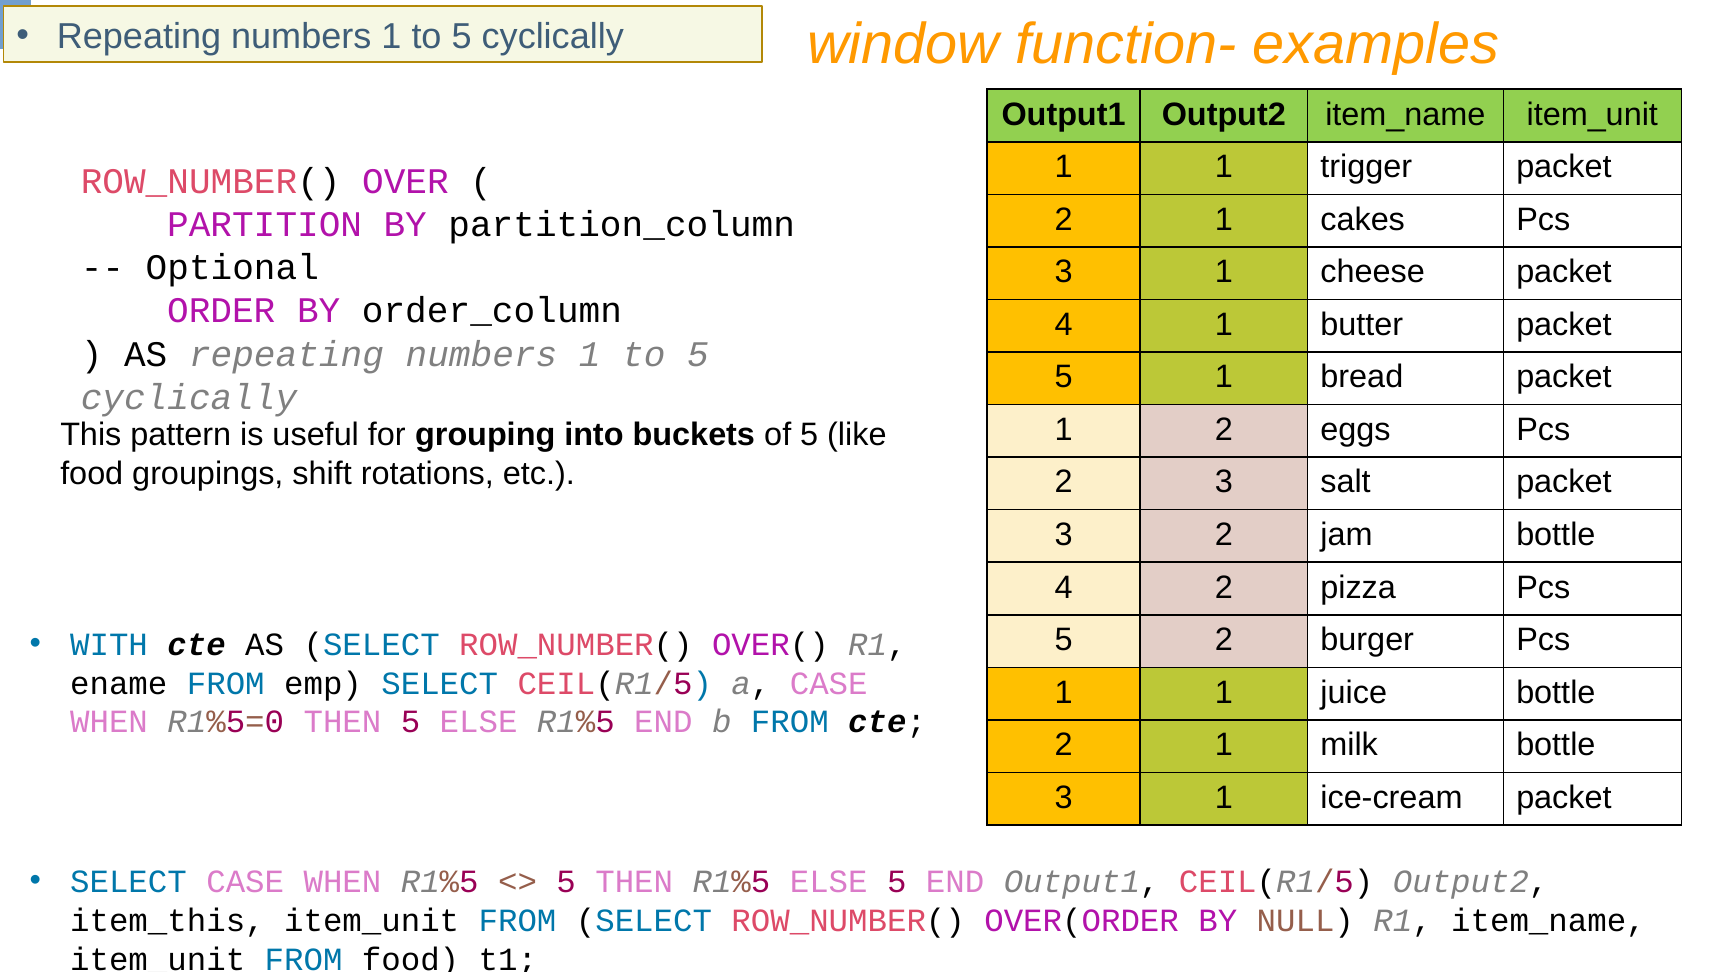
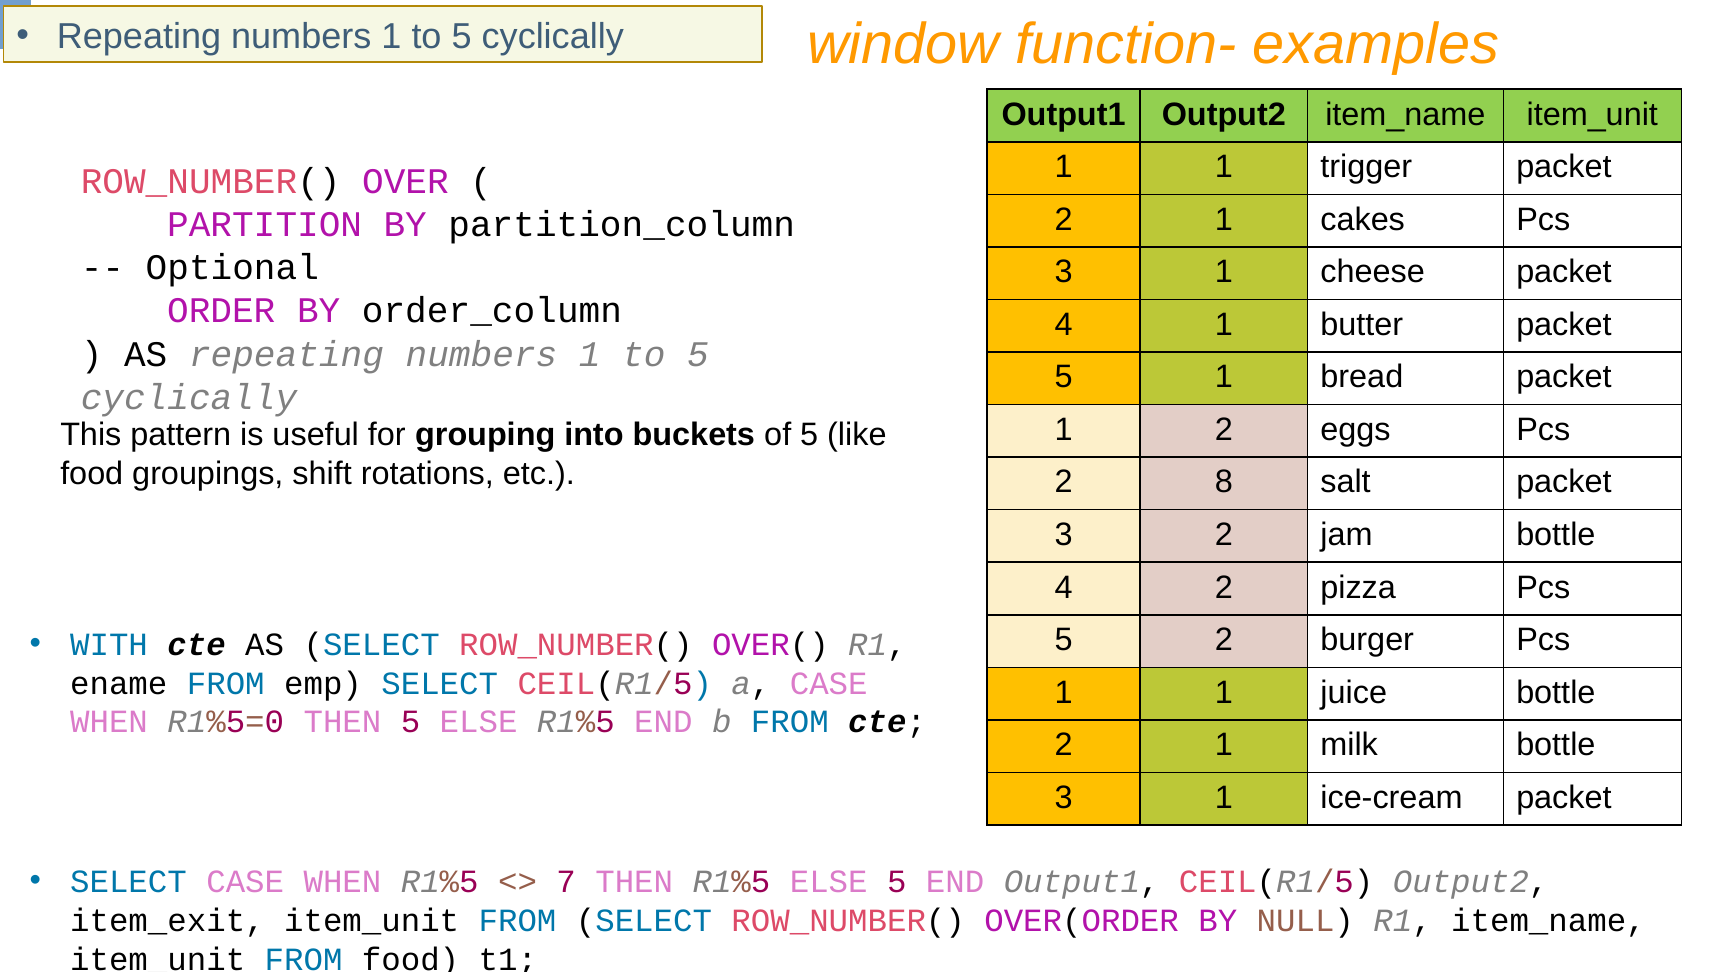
2 3: 3 -> 8
5 at (566, 882): 5 -> 7
item_this: item_this -> item_exit
